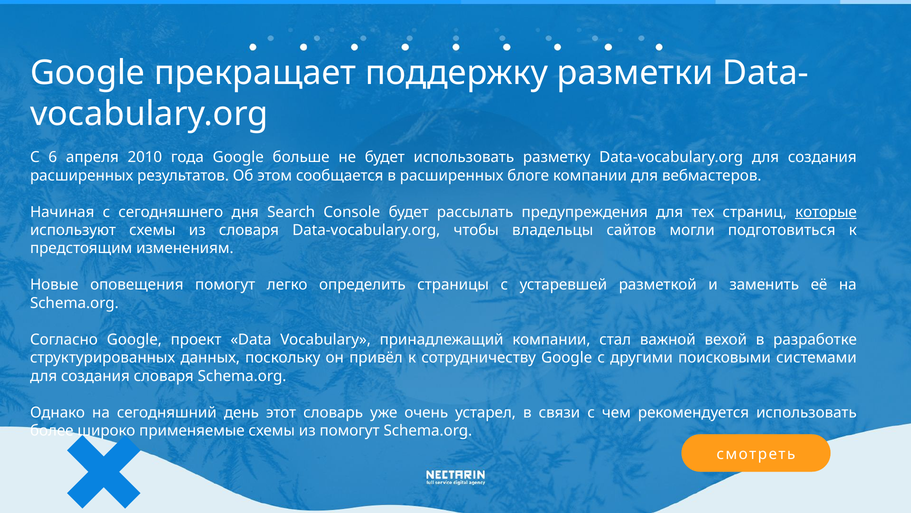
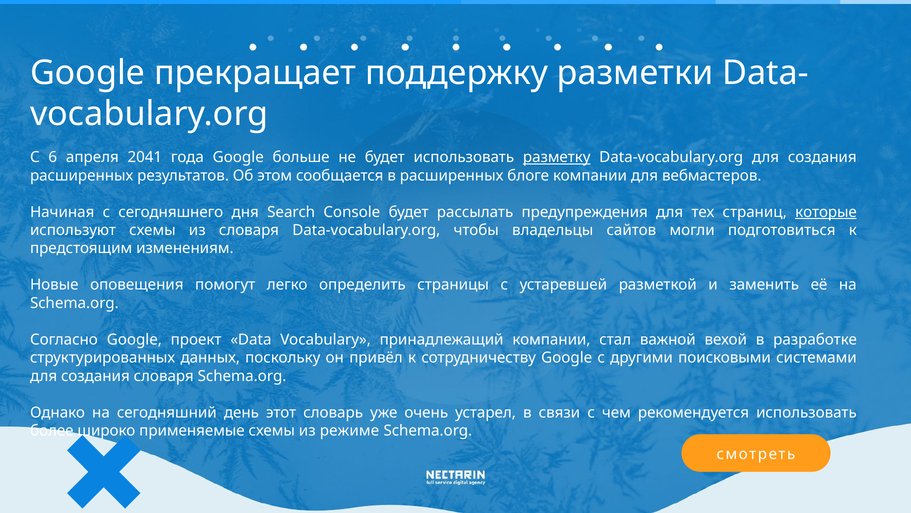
2010: 2010 -> 2041
разметку underline: none -> present
из помогут: помогут -> режиме
